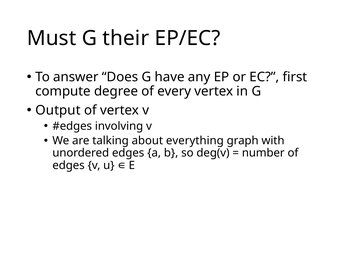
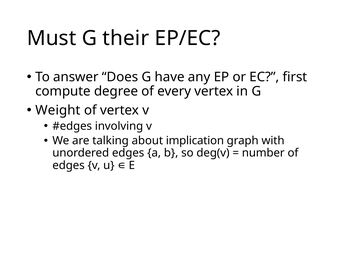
Output: Output -> Weight
everything: everything -> implication
